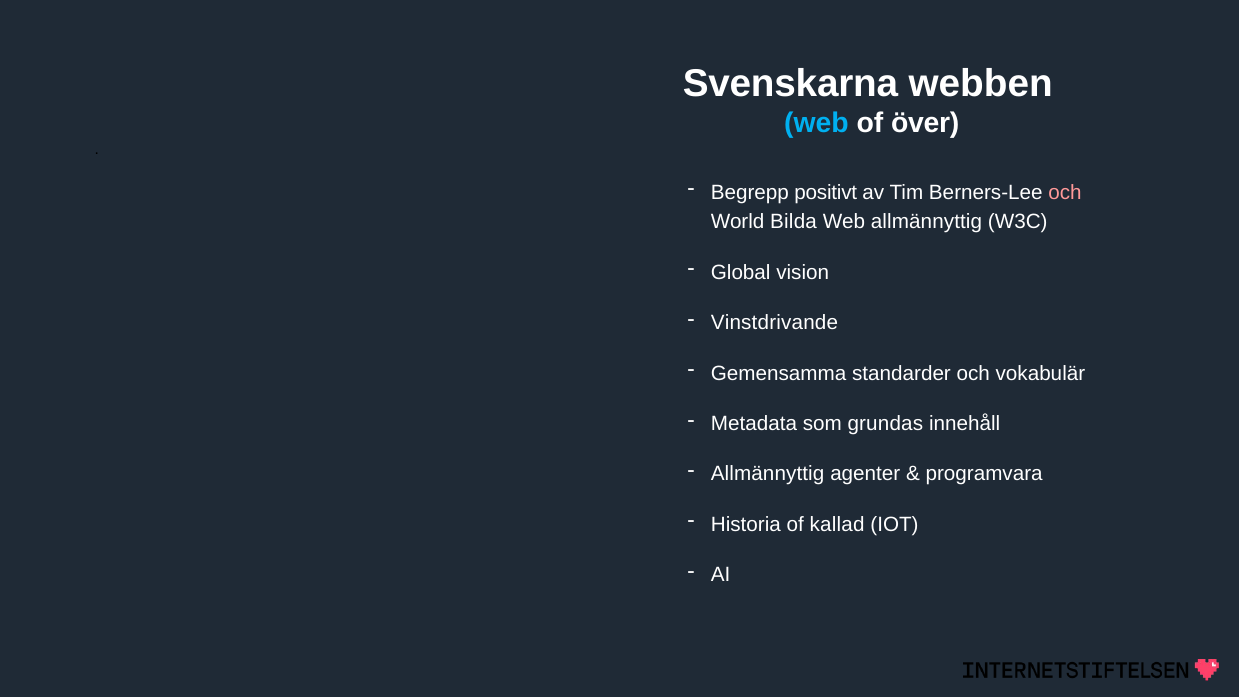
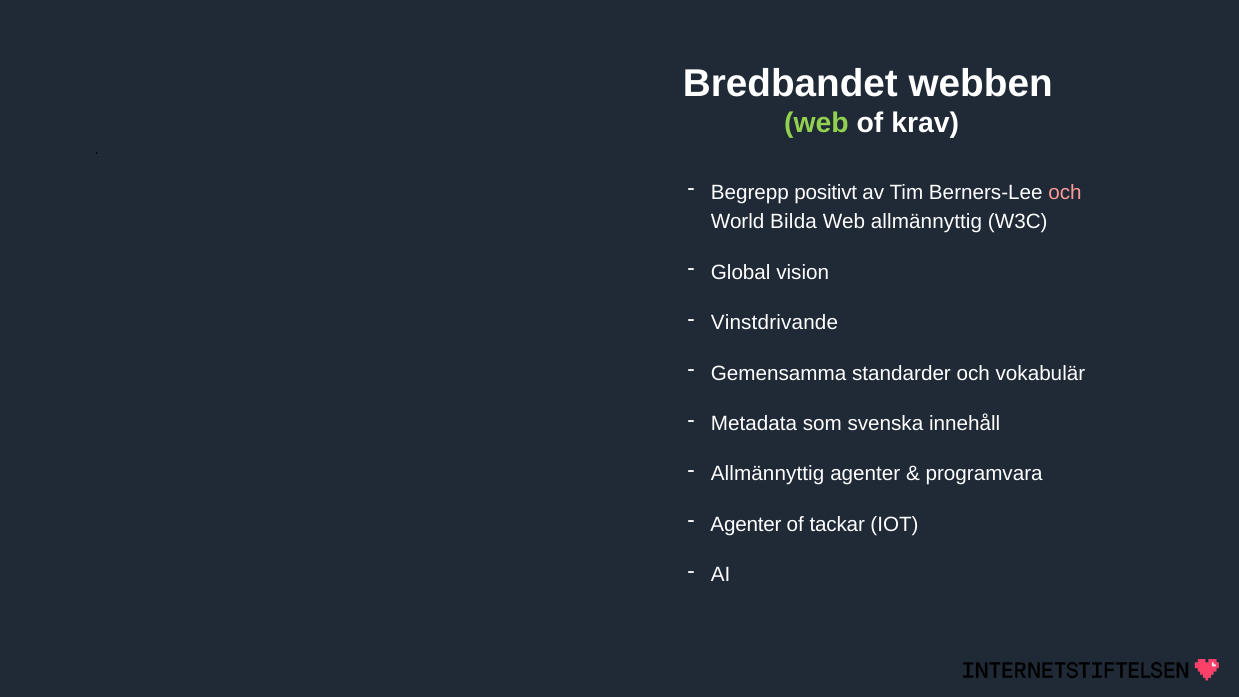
Svenskarna: Svenskarna -> Bredbandet
web at (816, 124) colour: light blue -> light green
över: över -> krav
grundas: grundas -> svenska
Historia at (746, 524): Historia -> Agenter
kallad: kallad -> tackar
